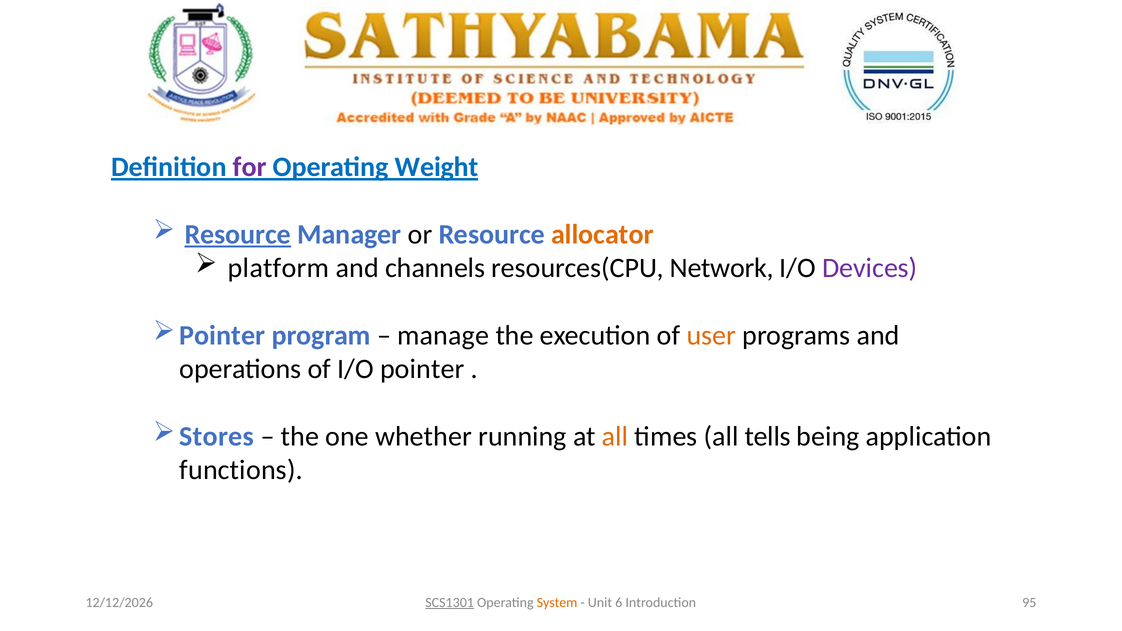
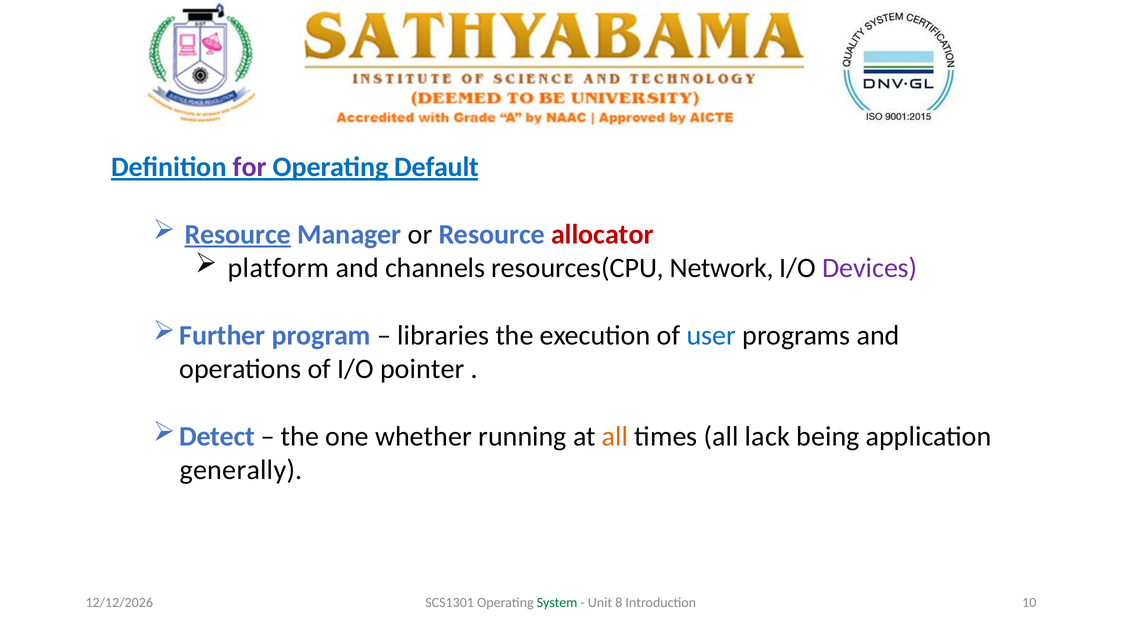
Weight: Weight -> Default
allocator colour: orange -> red
Pointer at (222, 335): Pointer -> Further
manage: manage -> libraries
user colour: orange -> blue
Stores: Stores -> Detect
tells: tells -> lack
functions: functions -> generally
SCS1301 underline: present -> none
System colour: orange -> green
6: 6 -> 8
95: 95 -> 10
